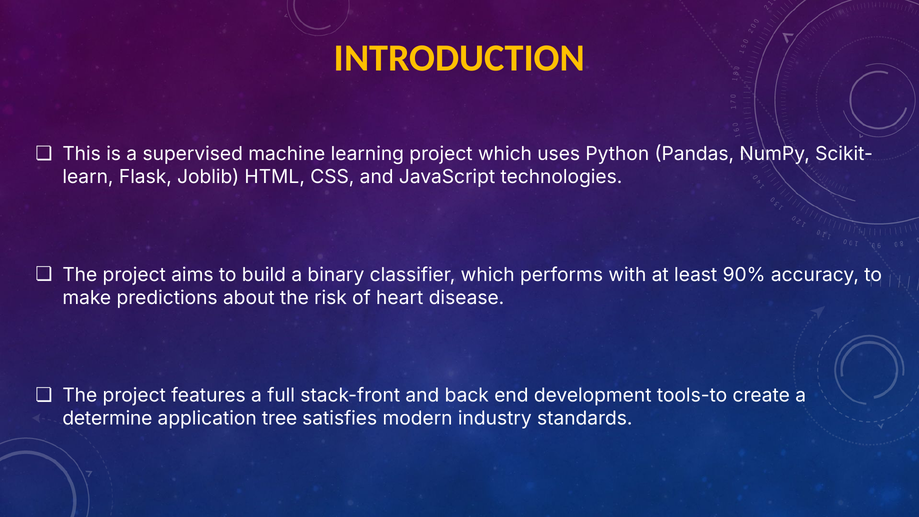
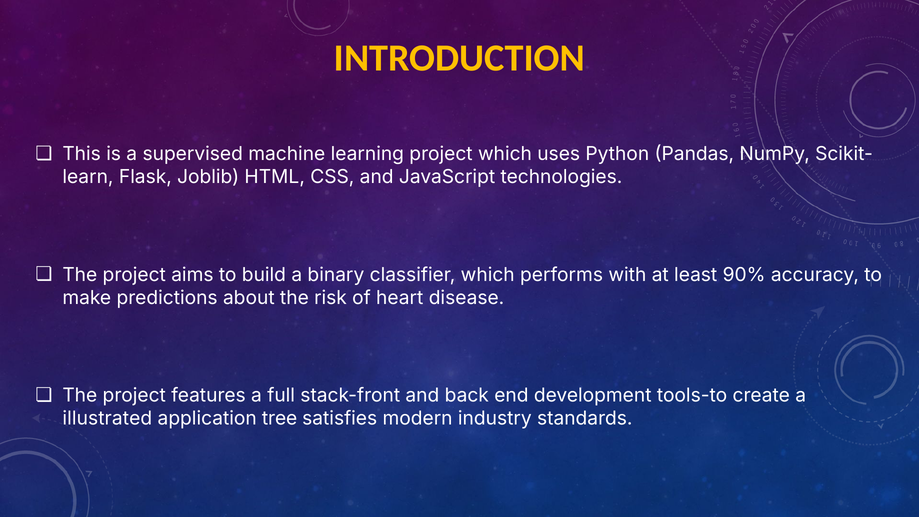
determine: determine -> illustrated
